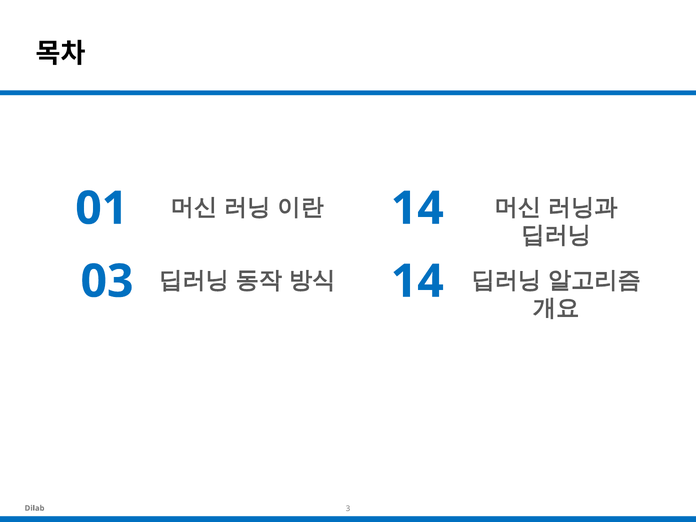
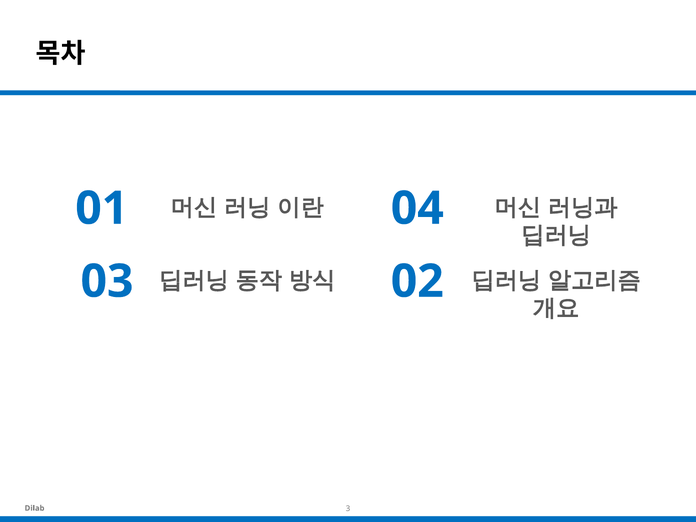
14 at (417, 208): 14 -> 04
03 14: 14 -> 02
